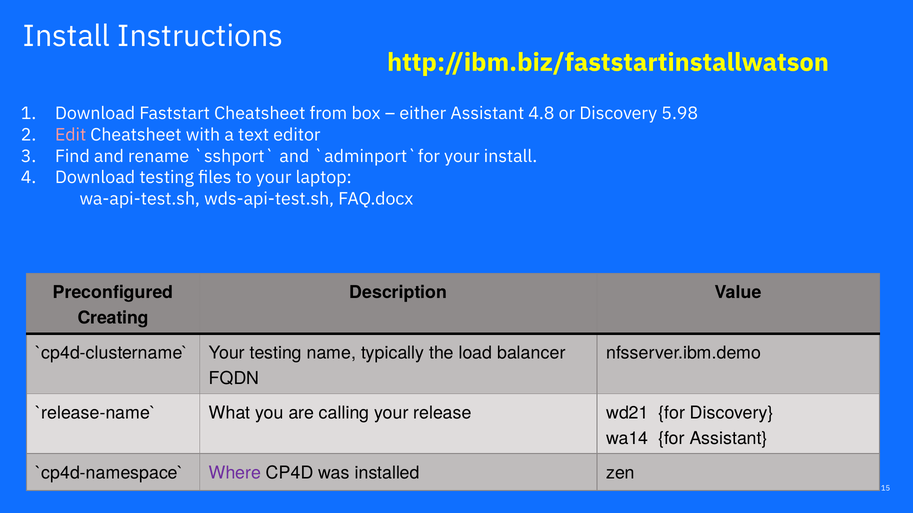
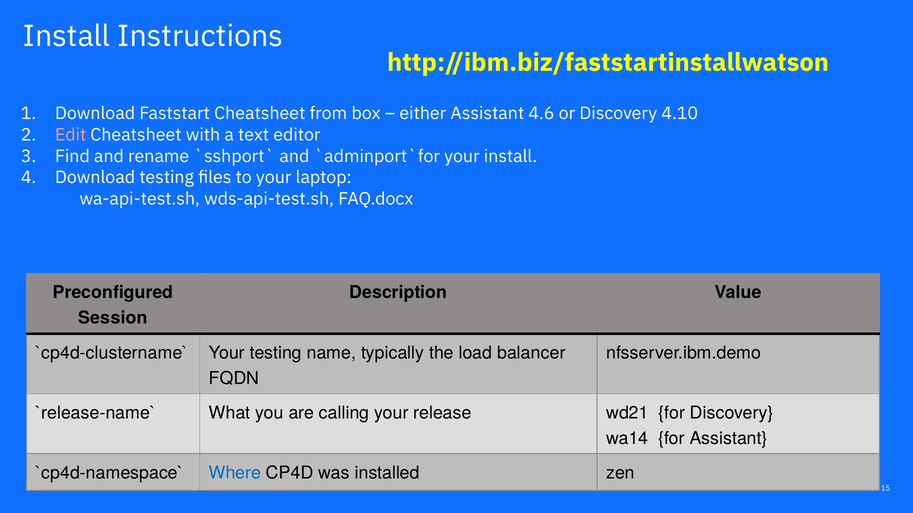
4.8: 4.8 -> 4.6
5.98: 5.98 -> 4.10
Creating: Creating -> Session
Where colour: purple -> blue
